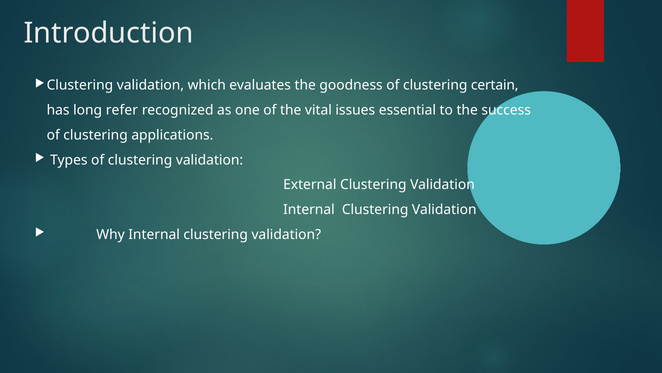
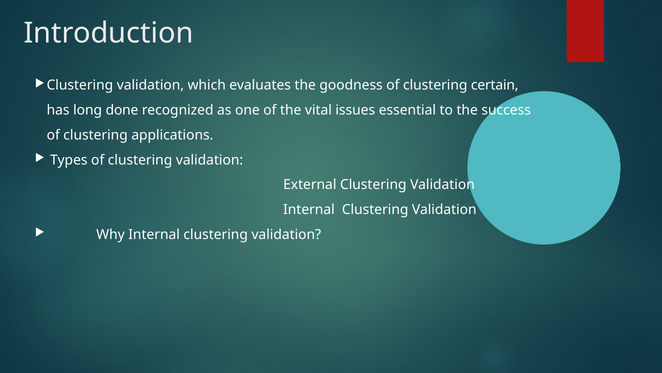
refer: refer -> done
